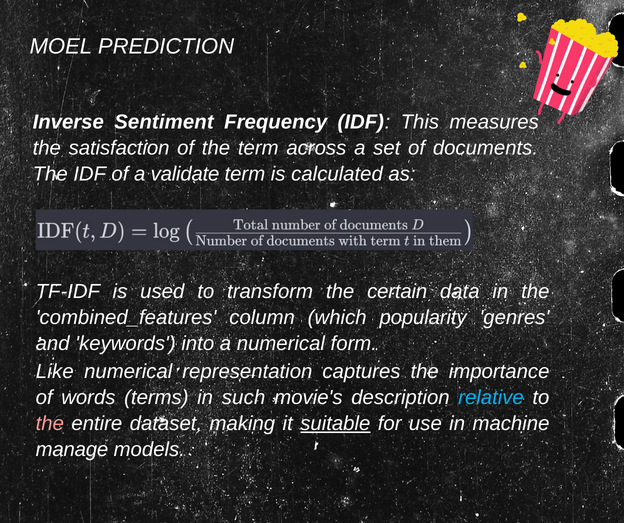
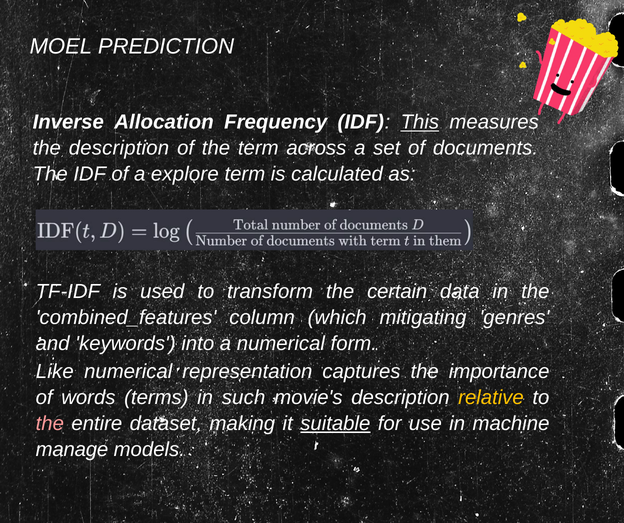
Sentiment: Sentiment -> Allocation
This underline: none -> present
the satisfaction: satisfaction -> description
validate: validate -> explore
popularity: popularity -> mitigating
relative colour: light blue -> yellow
